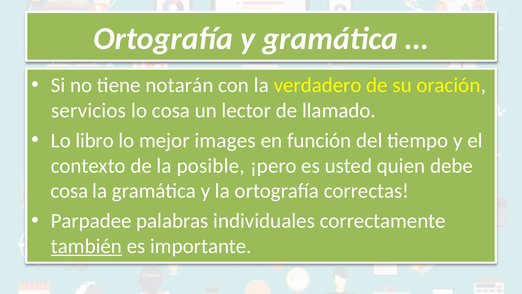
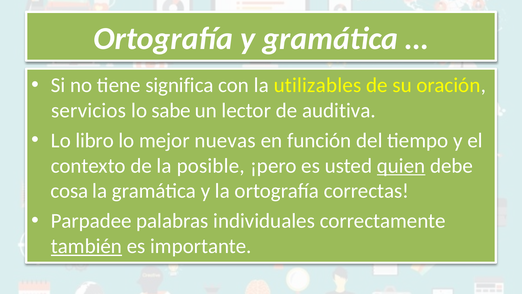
notarán: notarán -> significa
verdadero: verdadero -> utilizables
lo cosa: cosa -> sabe
llamado: llamado -> auditiva
images: images -> nuevas
quien underline: none -> present
